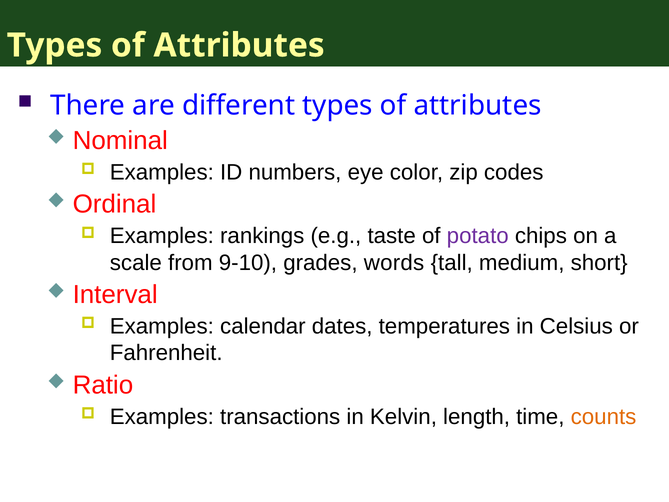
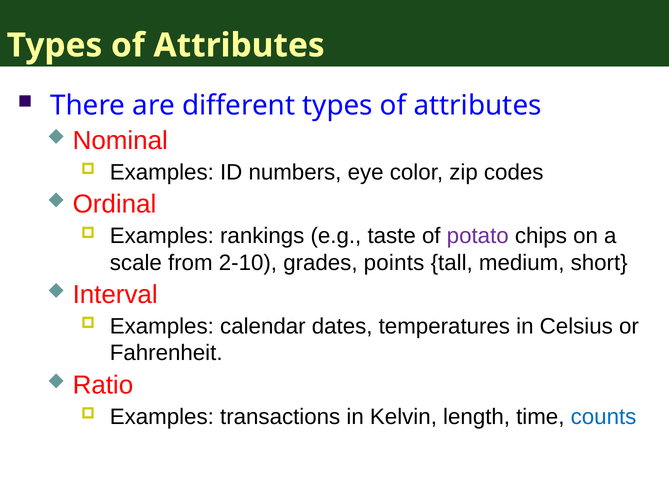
9-10: 9-10 -> 2-10
words: words -> points
counts colour: orange -> blue
